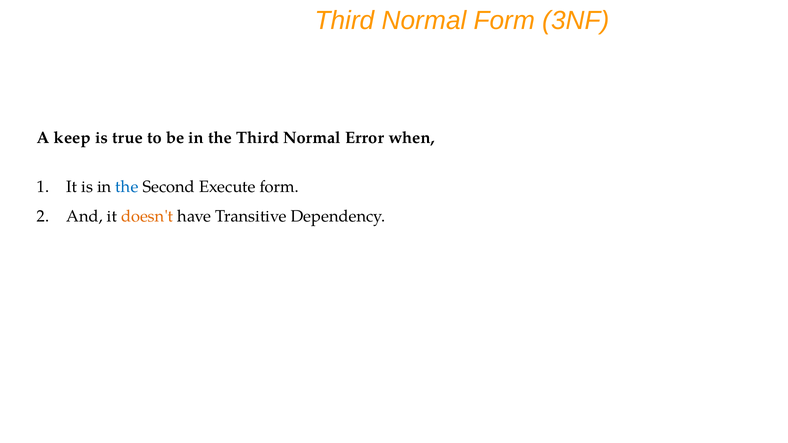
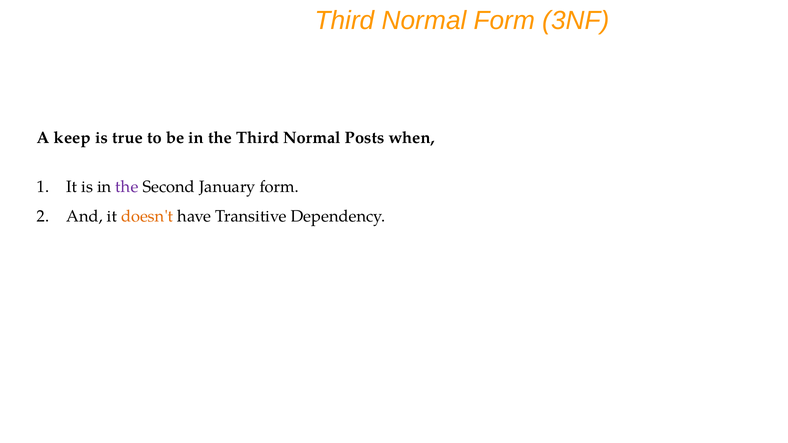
Error: Error -> Posts
the at (127, 187) colour: blue -> purple
Execute: Execute -> January
